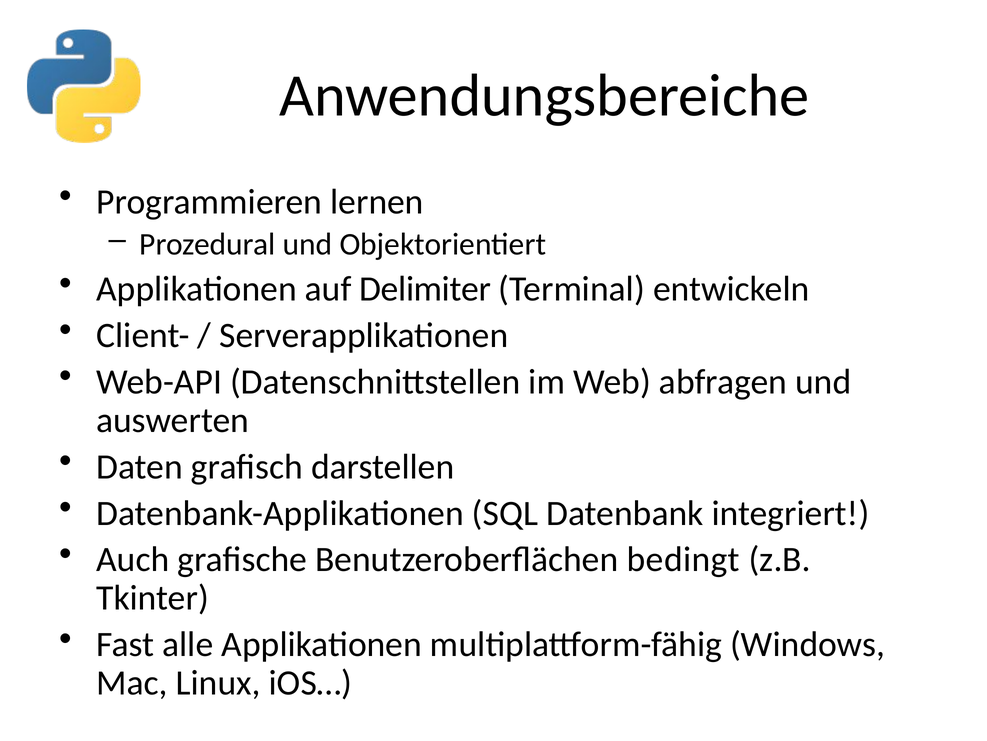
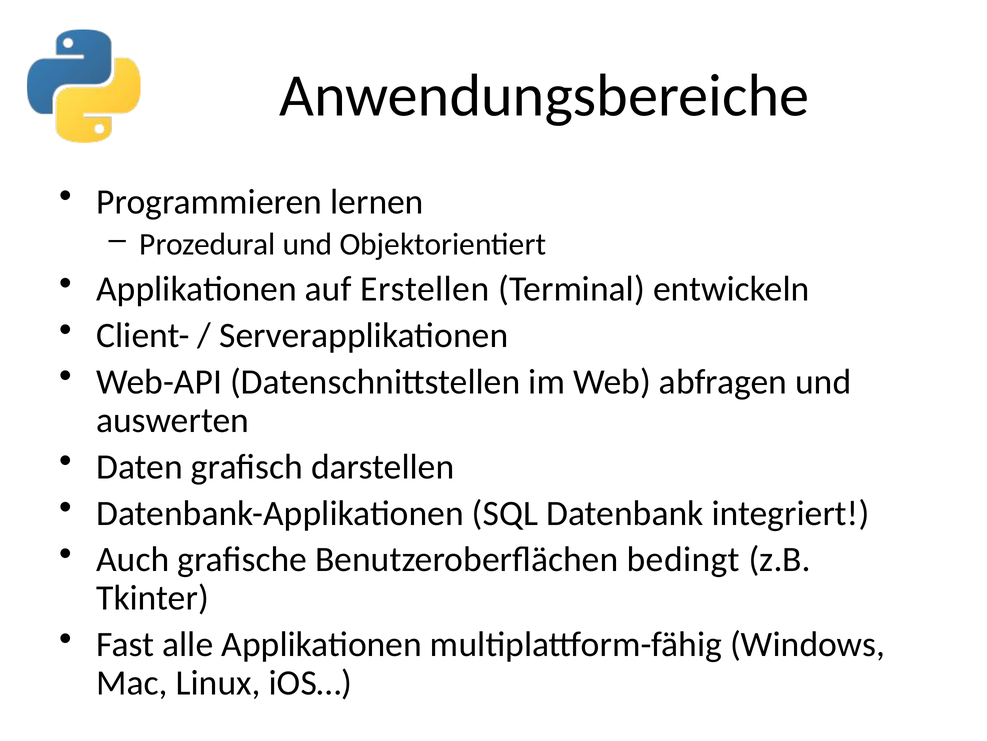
Delimiter: Delimiter -> Erstellen
